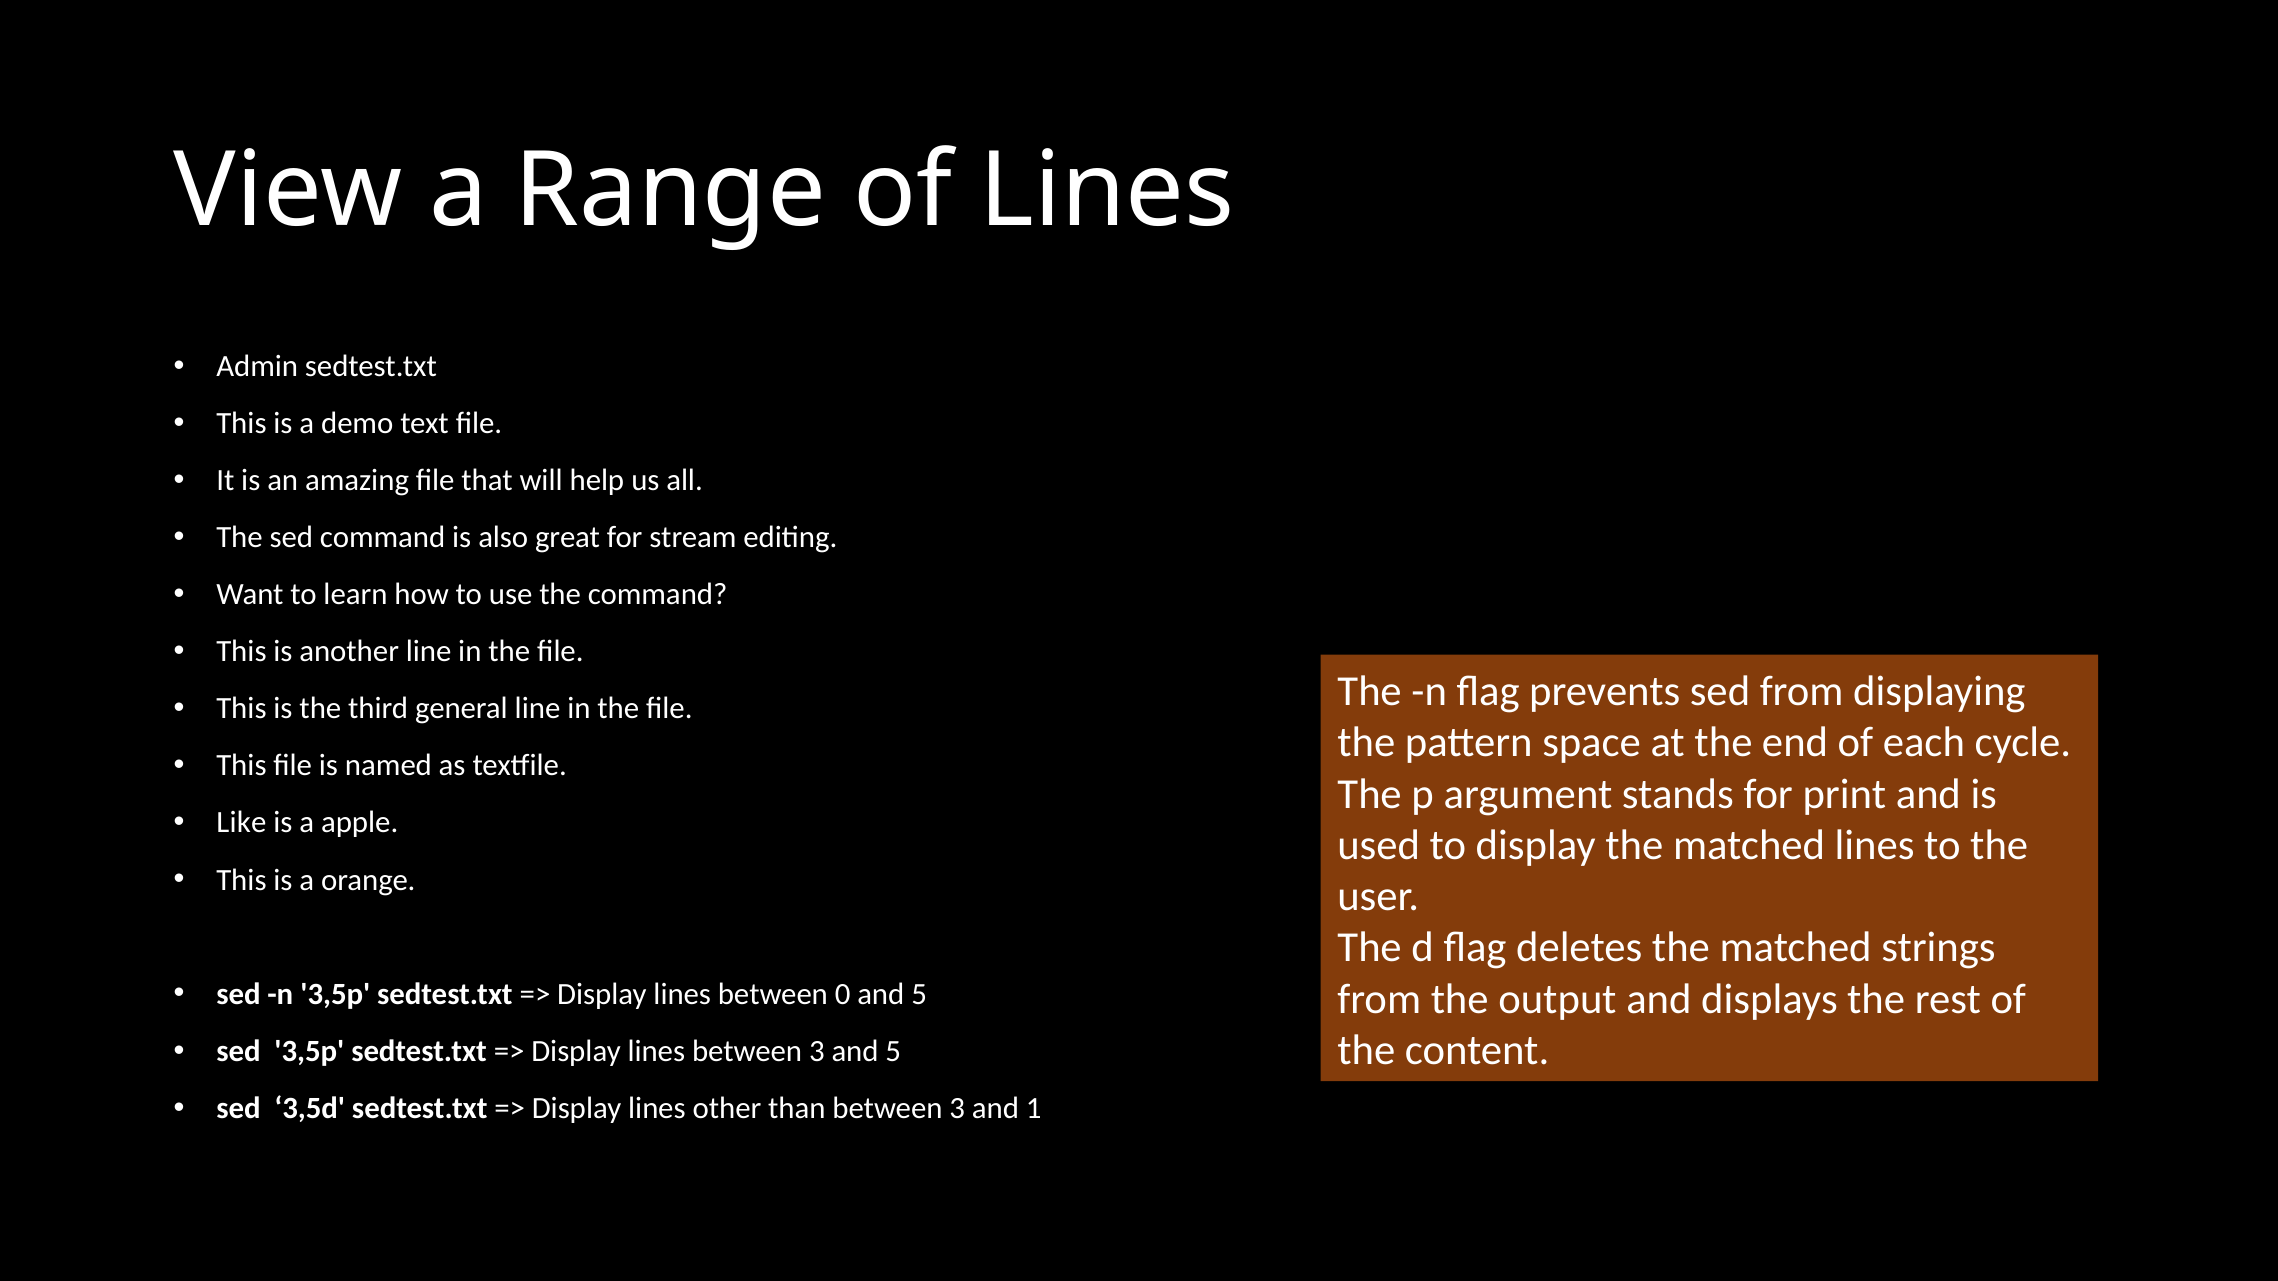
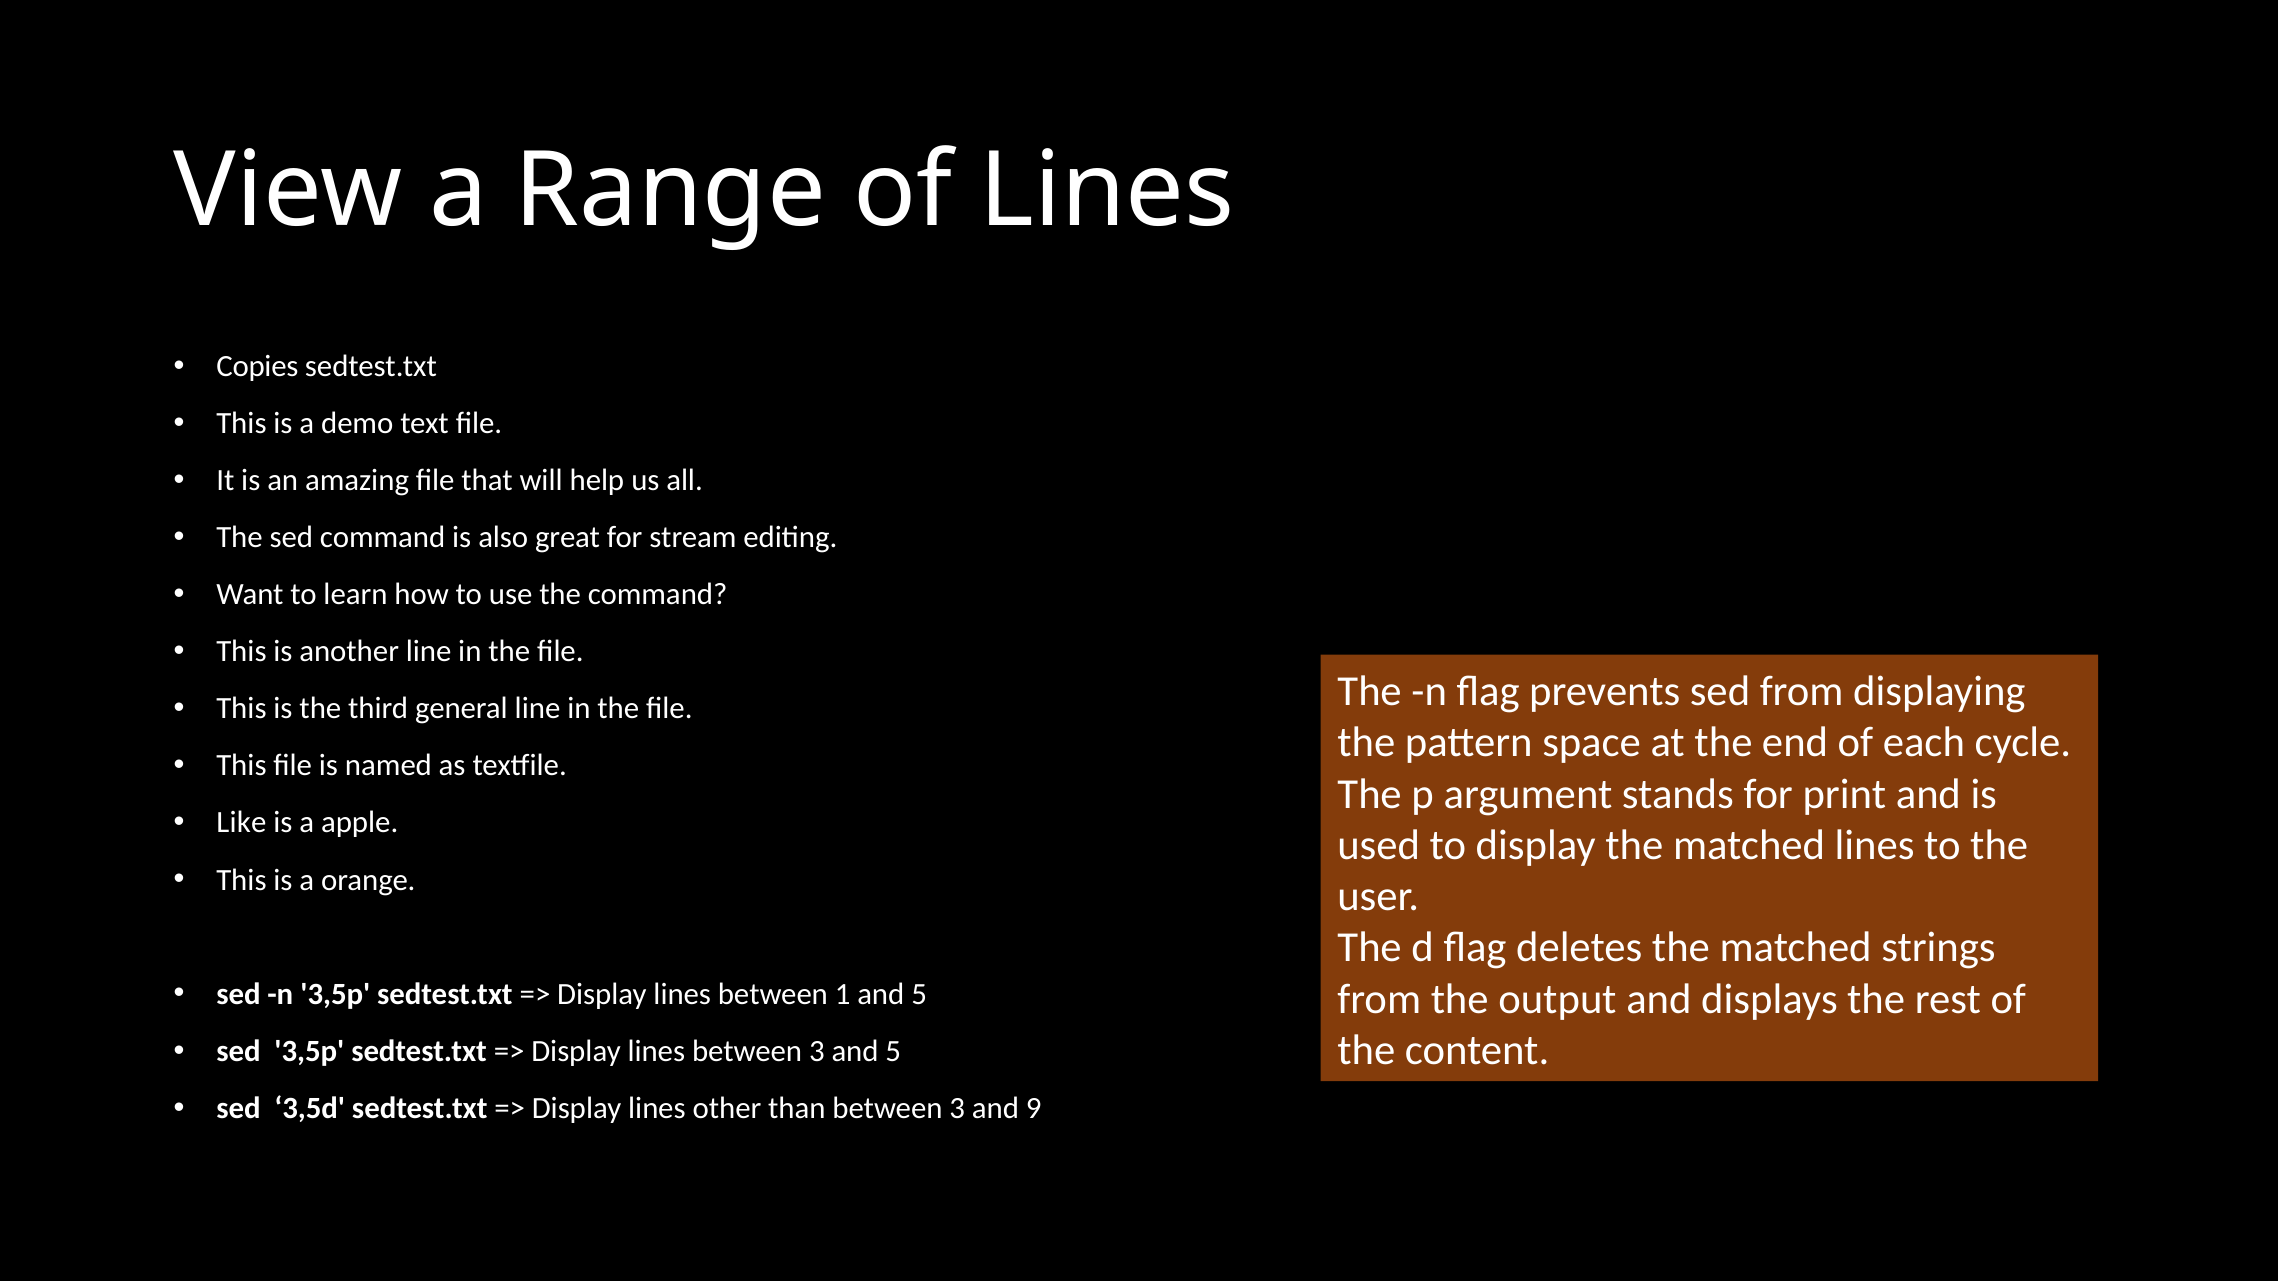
Admin: Admin -> Copies
0: 0 -> 1
1: 1 -> 9
